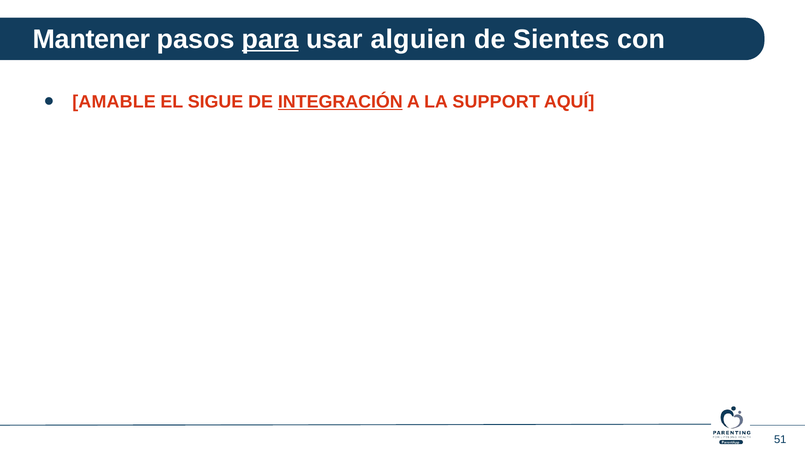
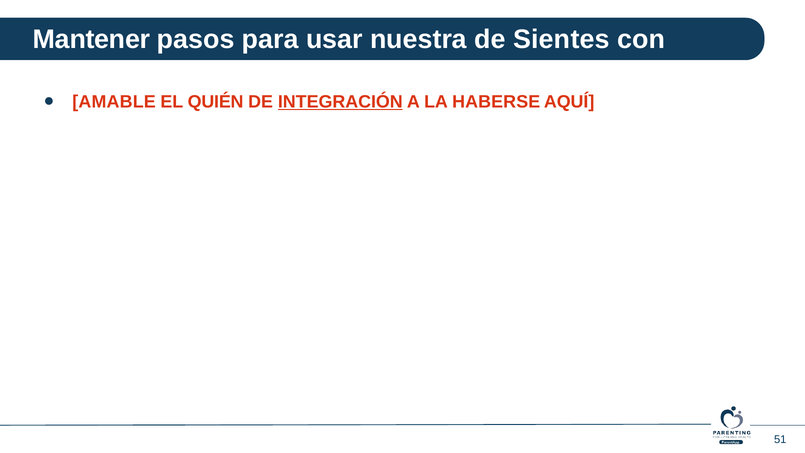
para underline: present -> none
alguien: alguien -> nuestra
SIGUE: SIGUE -> QUIÉN
SUPPORT: SUPPORT -> HABERSE
